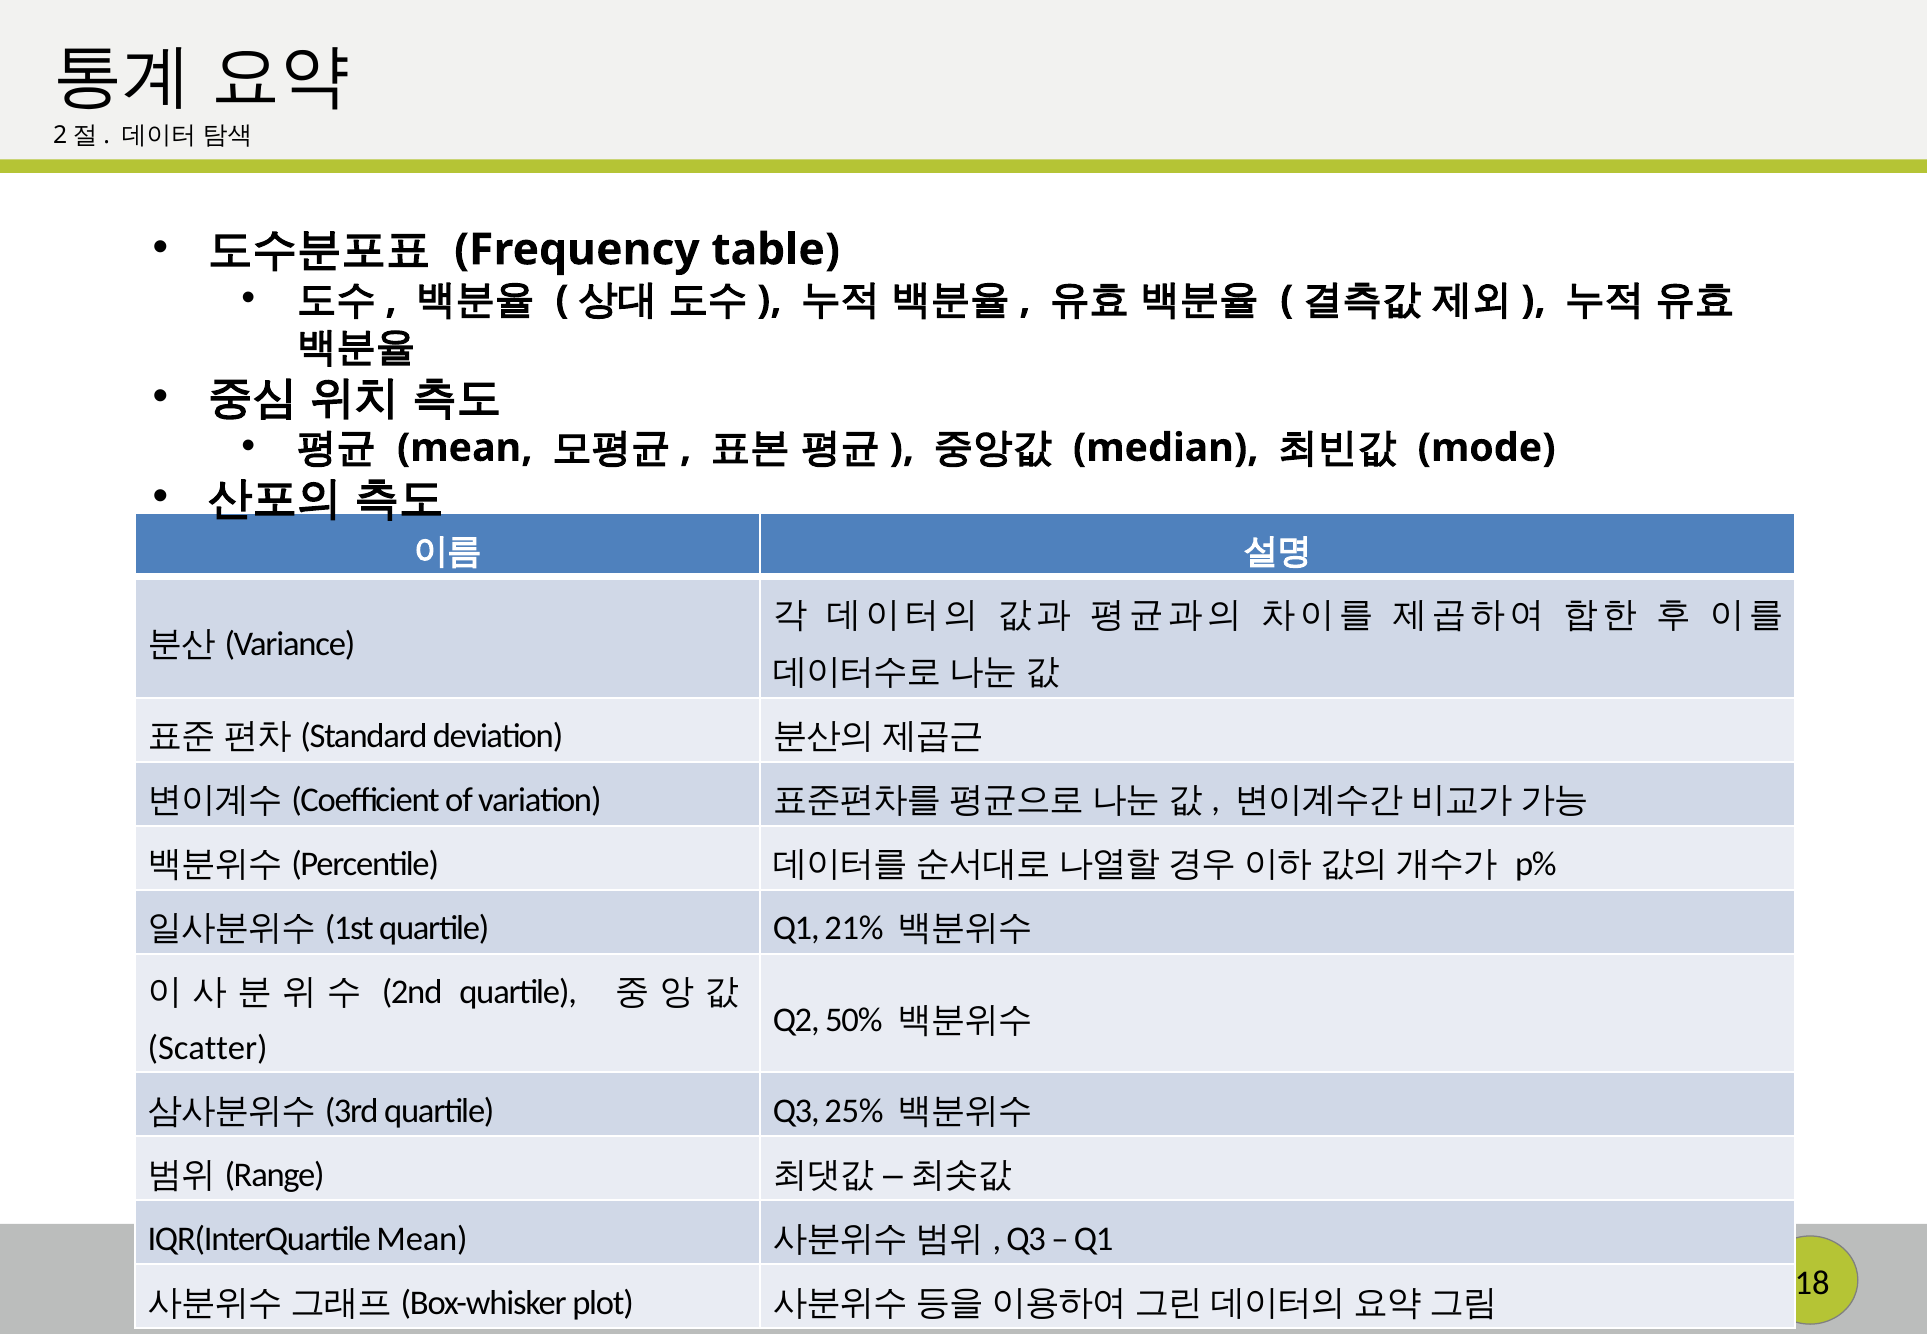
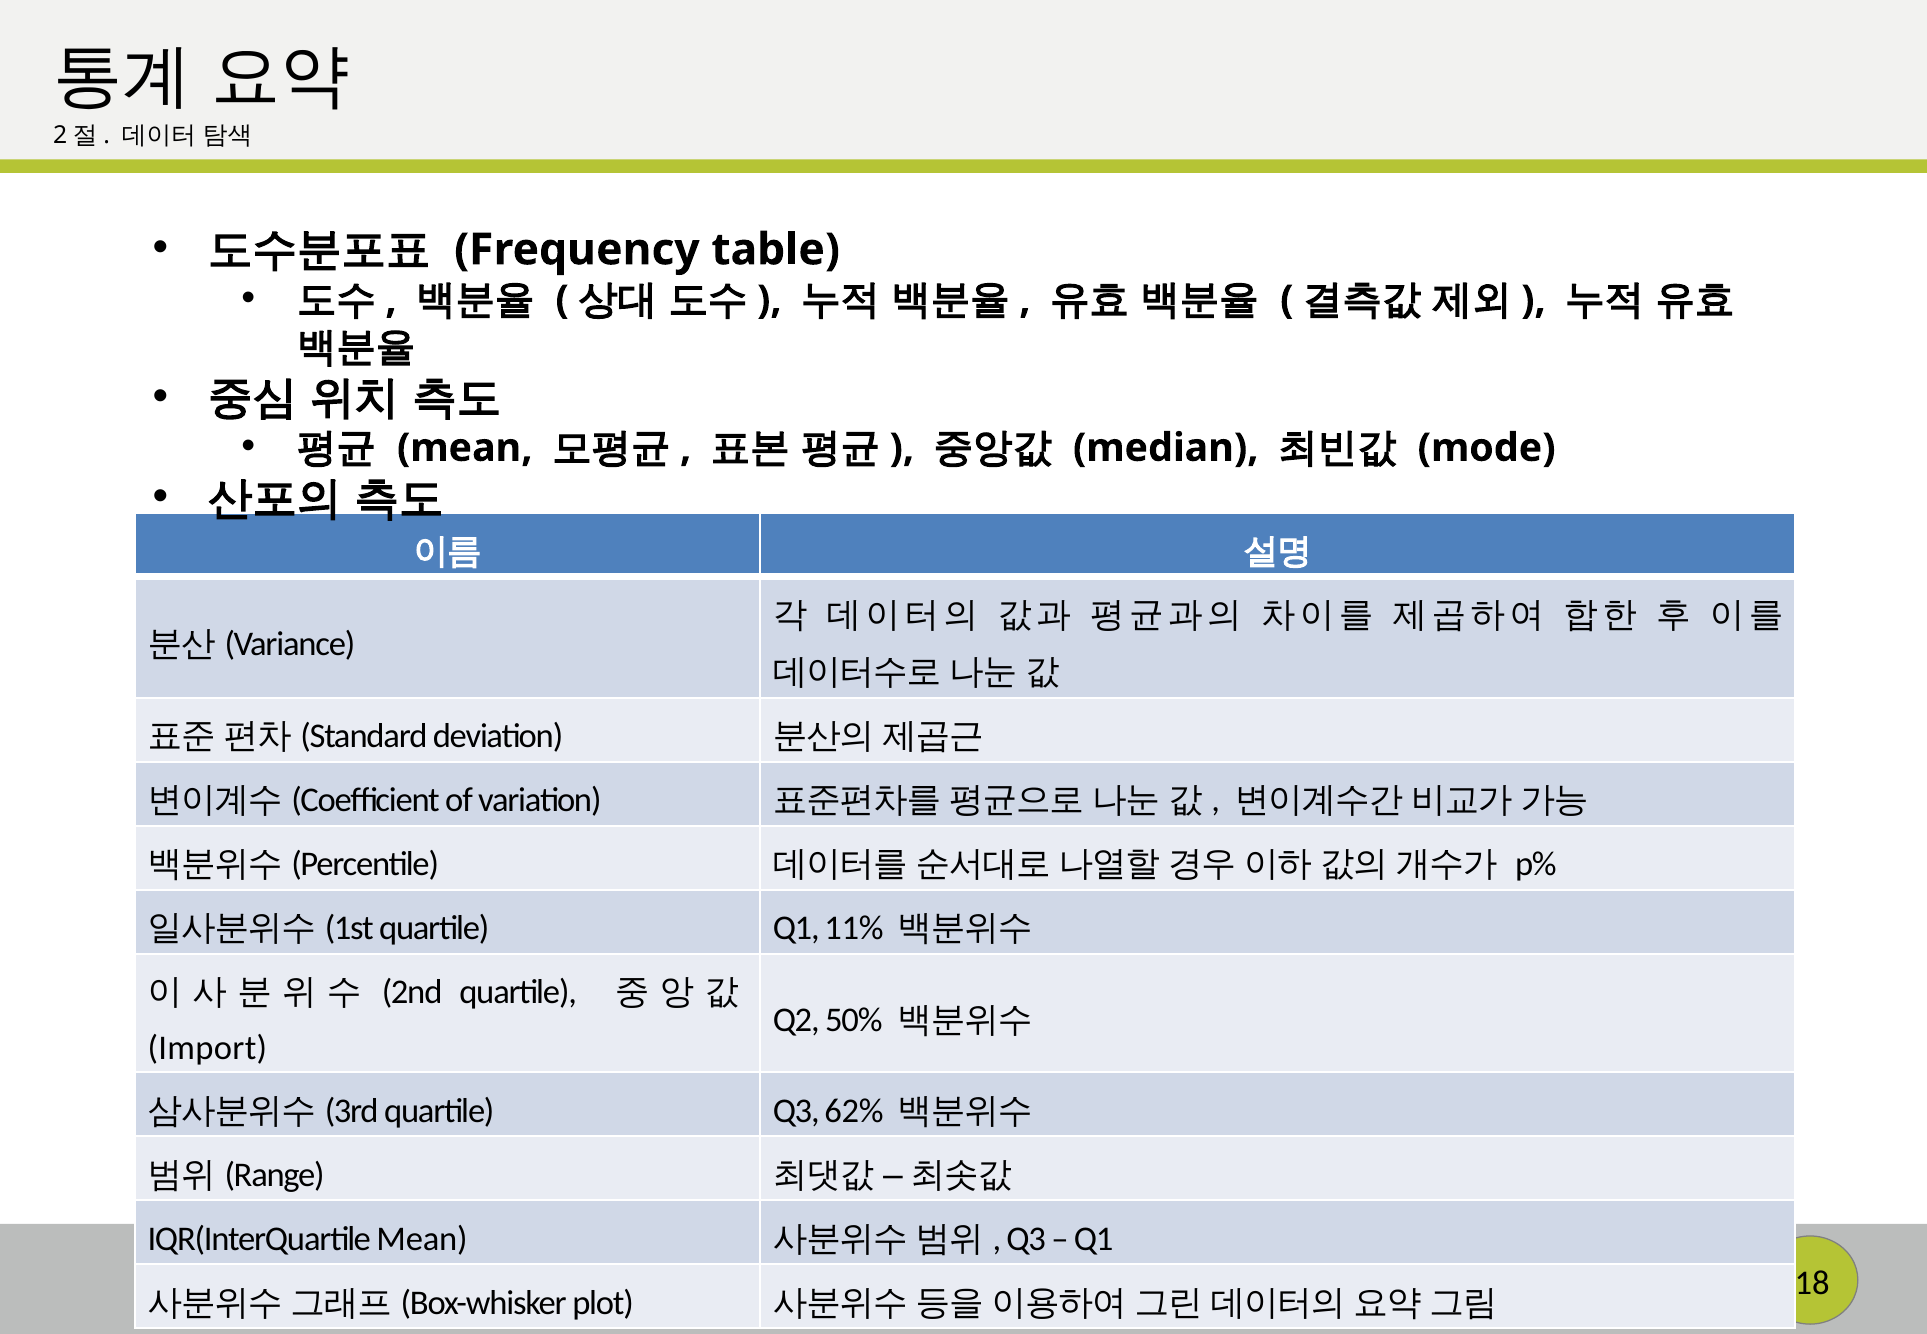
21%: 21% -> 11%
Scatter: Scatter -> Import
25%: 25% -> 62%
